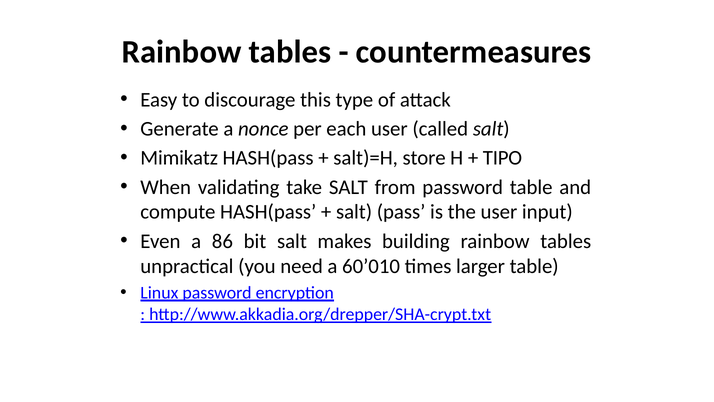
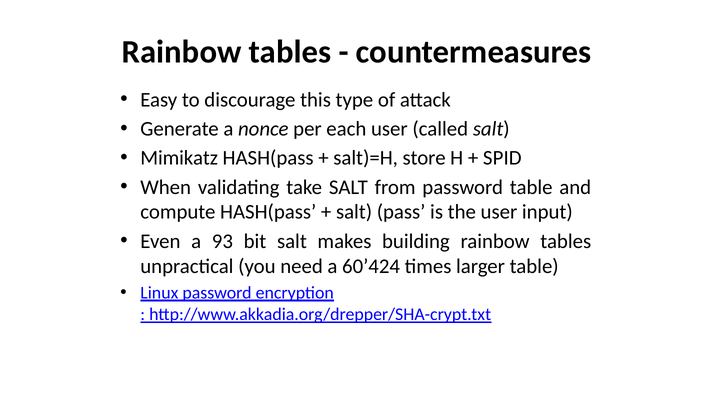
TIPO: TIPO -> SPID
86: 86 -> 93
60’010: 60’010 -> 60’424
